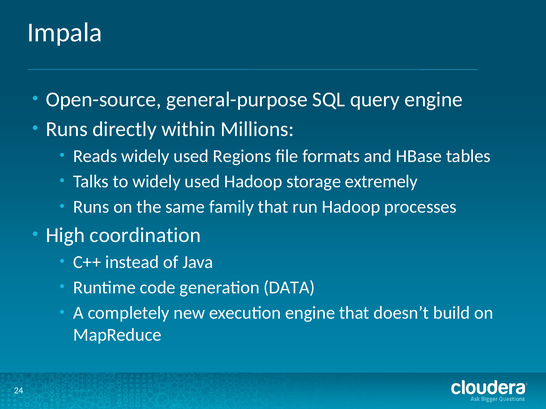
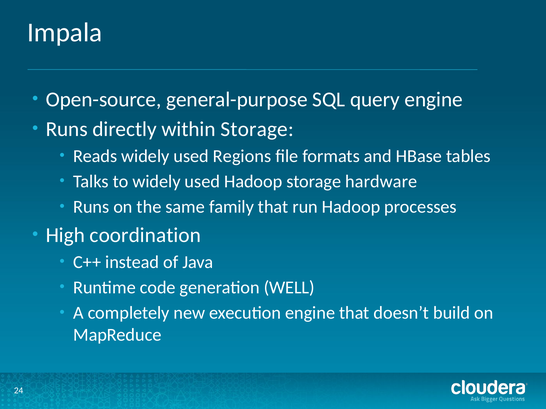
within Millions: Millions -> Storage
extremely: extremely -> hardware
DATA: DATA -> WELL
